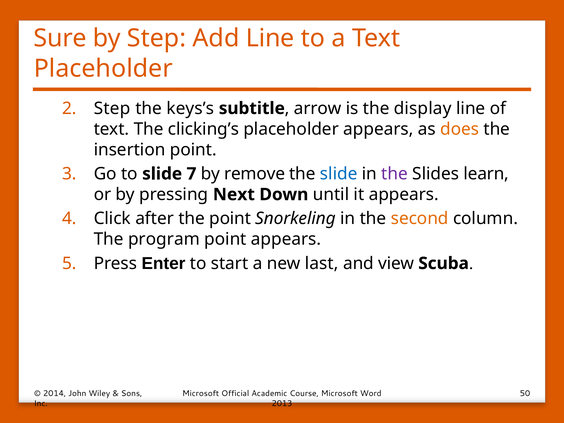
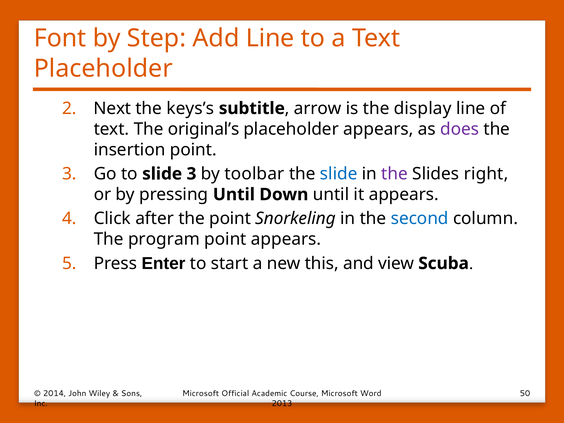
Sure: Sure -> Font
Step at (112, 108): Step -> Next
clicking’s: clicking’s -> original’s
does colour: orange -> purple
slide 7: 7 -> 3
remove: remove -> toolbar
learn: learn -> right
pressing Next: Next -> Until
second colour: orange -> blue
last: last -> this
